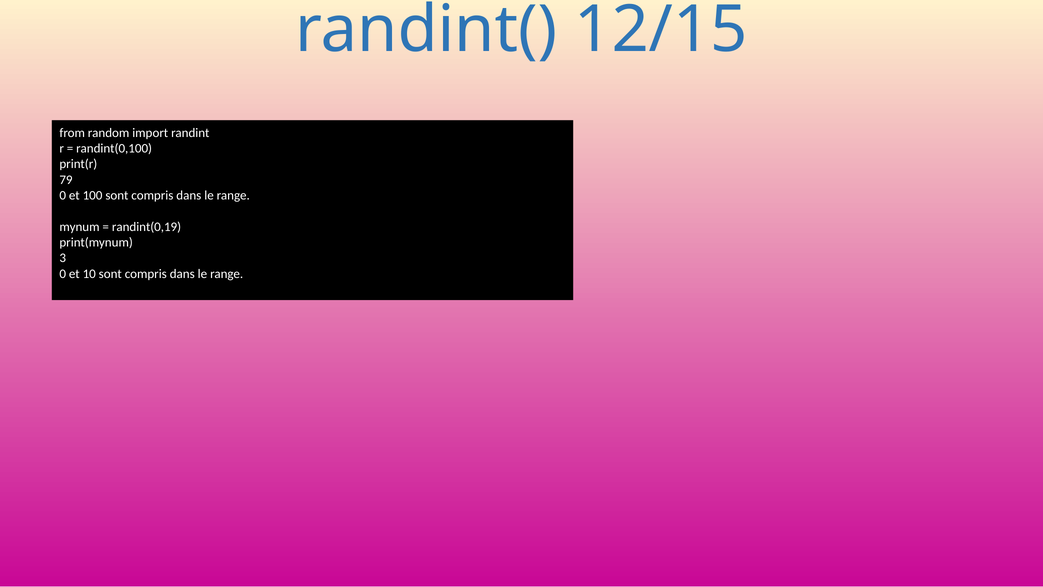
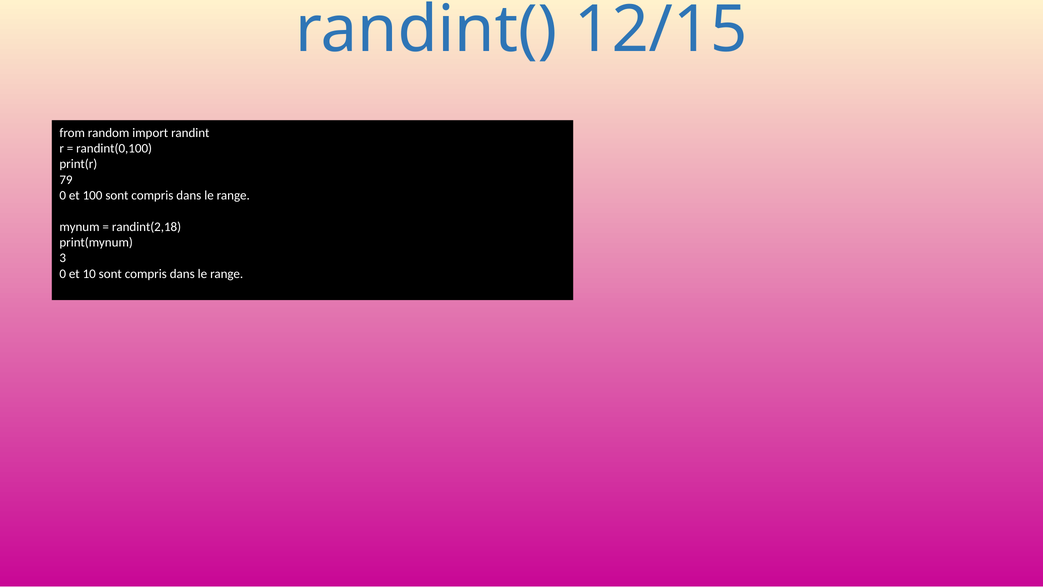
randint(0,19: randint(0,19 -> randint(2,18
